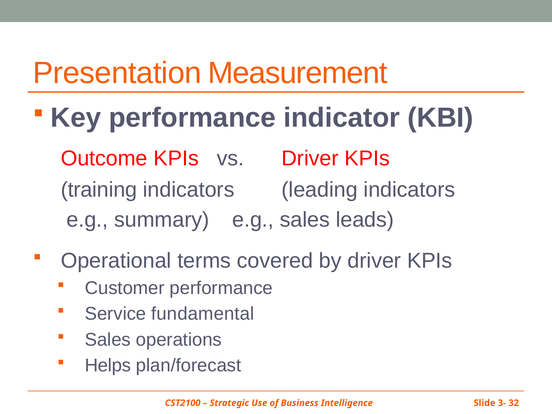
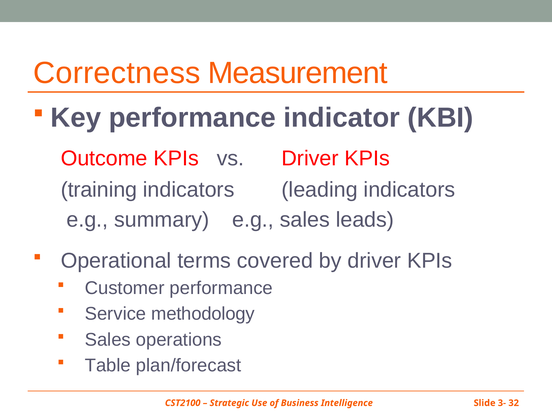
Presentation: Presentation -> Correctness
fundamental: fundamental -> methodology
Helps: Helps -> Table
